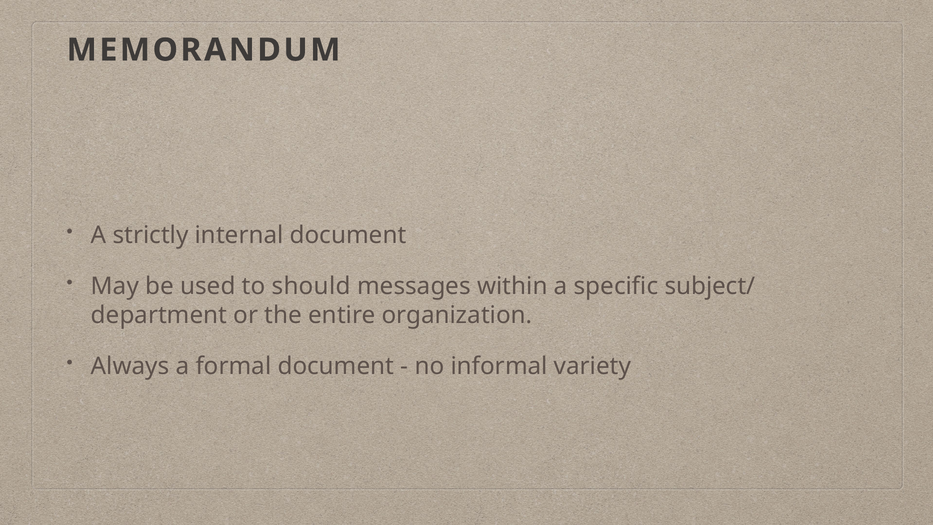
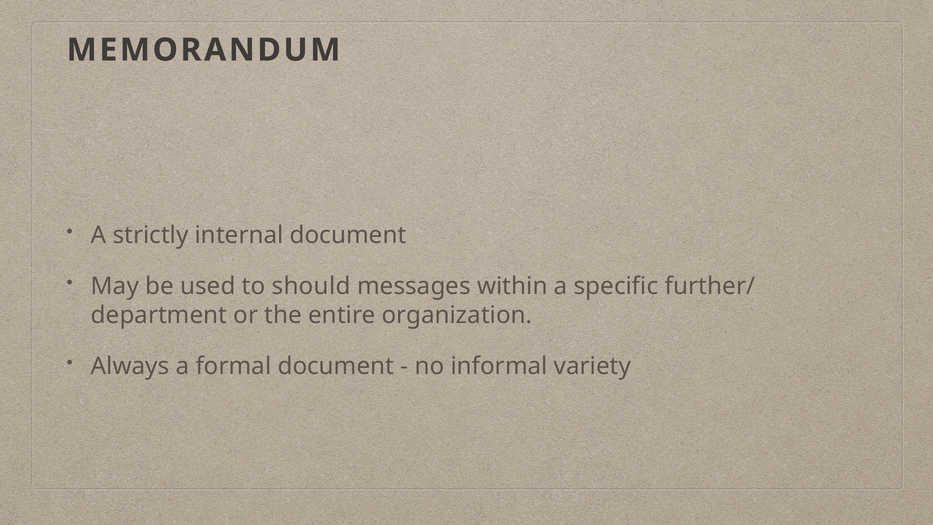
subject/: subject/ -> further/
